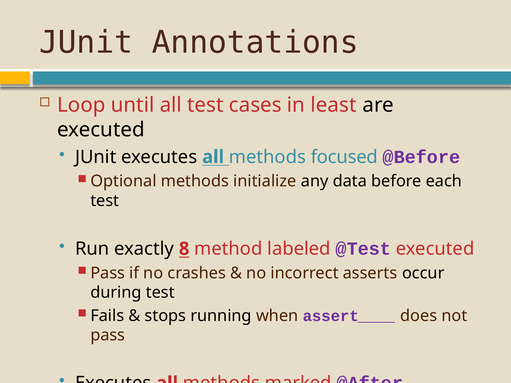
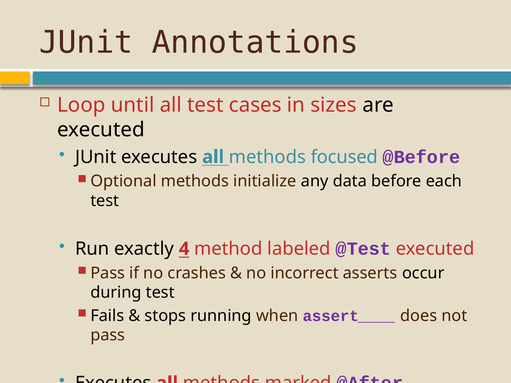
least: least -> sizes
8: 8 -> 4
